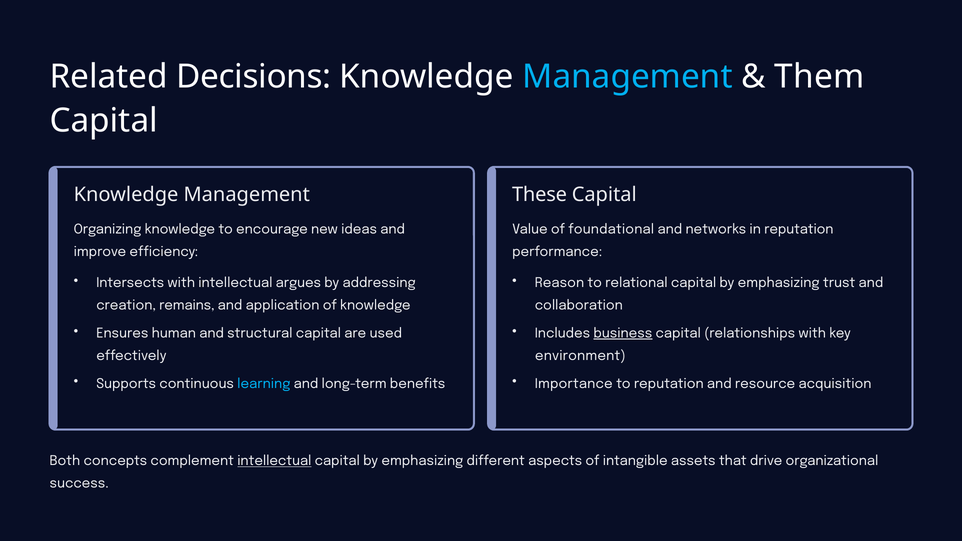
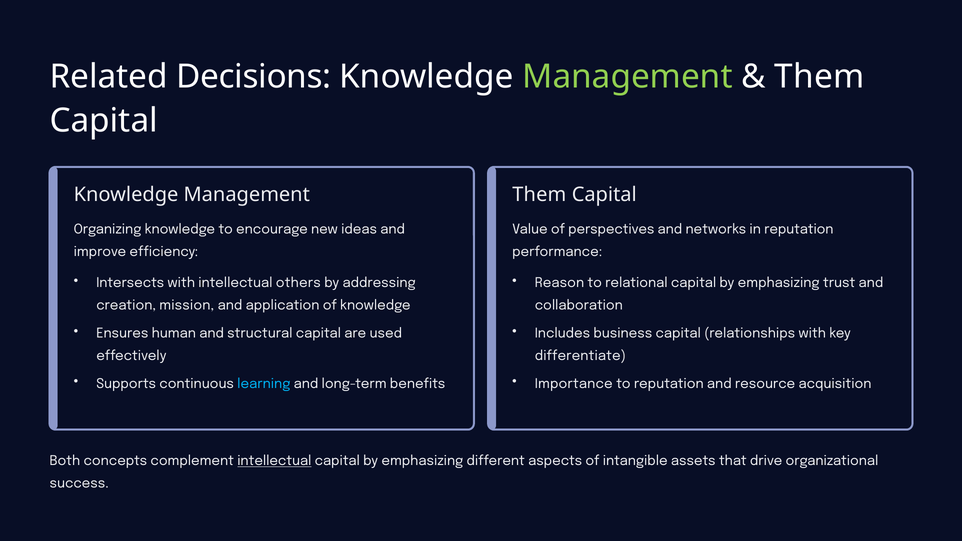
Management at (627, 77) colour: light blue -> light green
These at (539, 195): These -> Them
foundational: foundational -> perspectives
argues: argues -> others
remains: remains -> mission
business underline: present -> none
environment: environment -> differentiate
